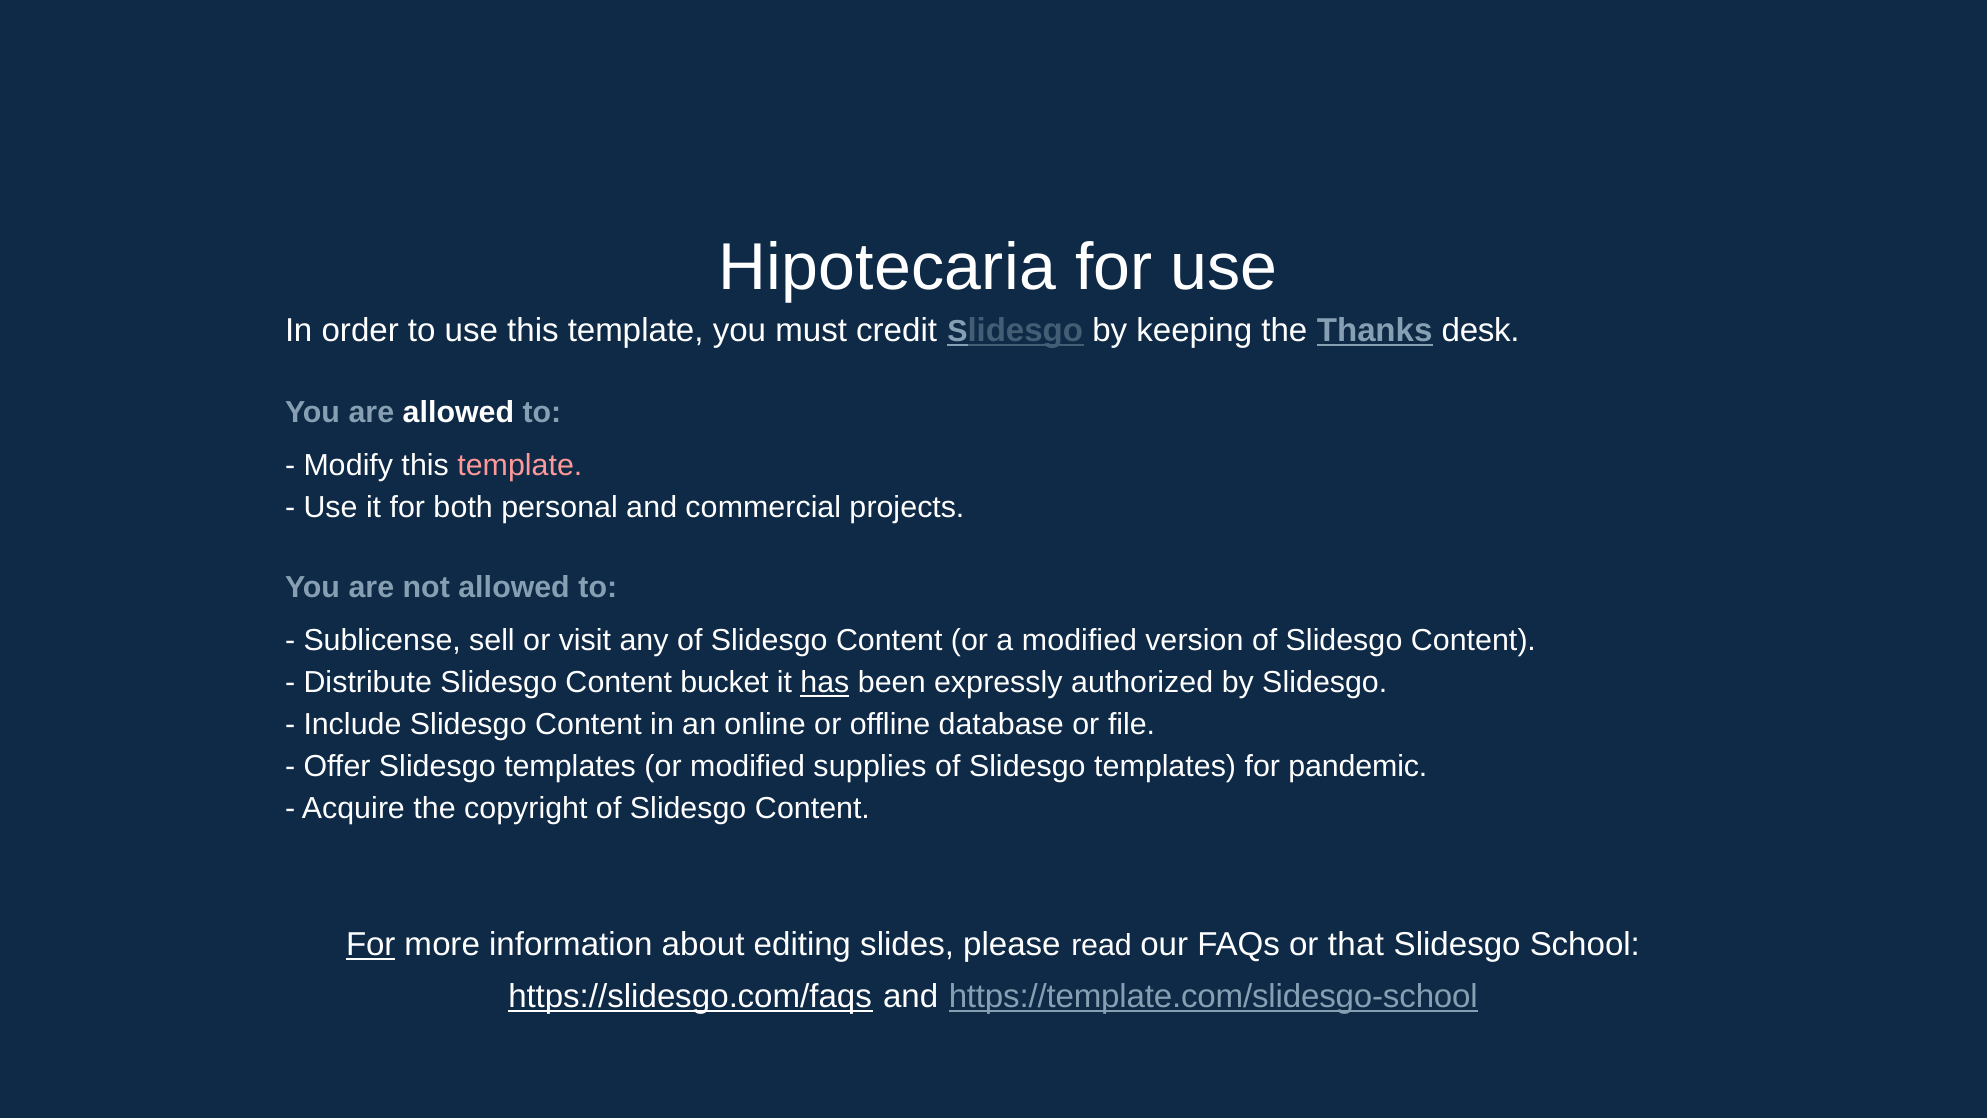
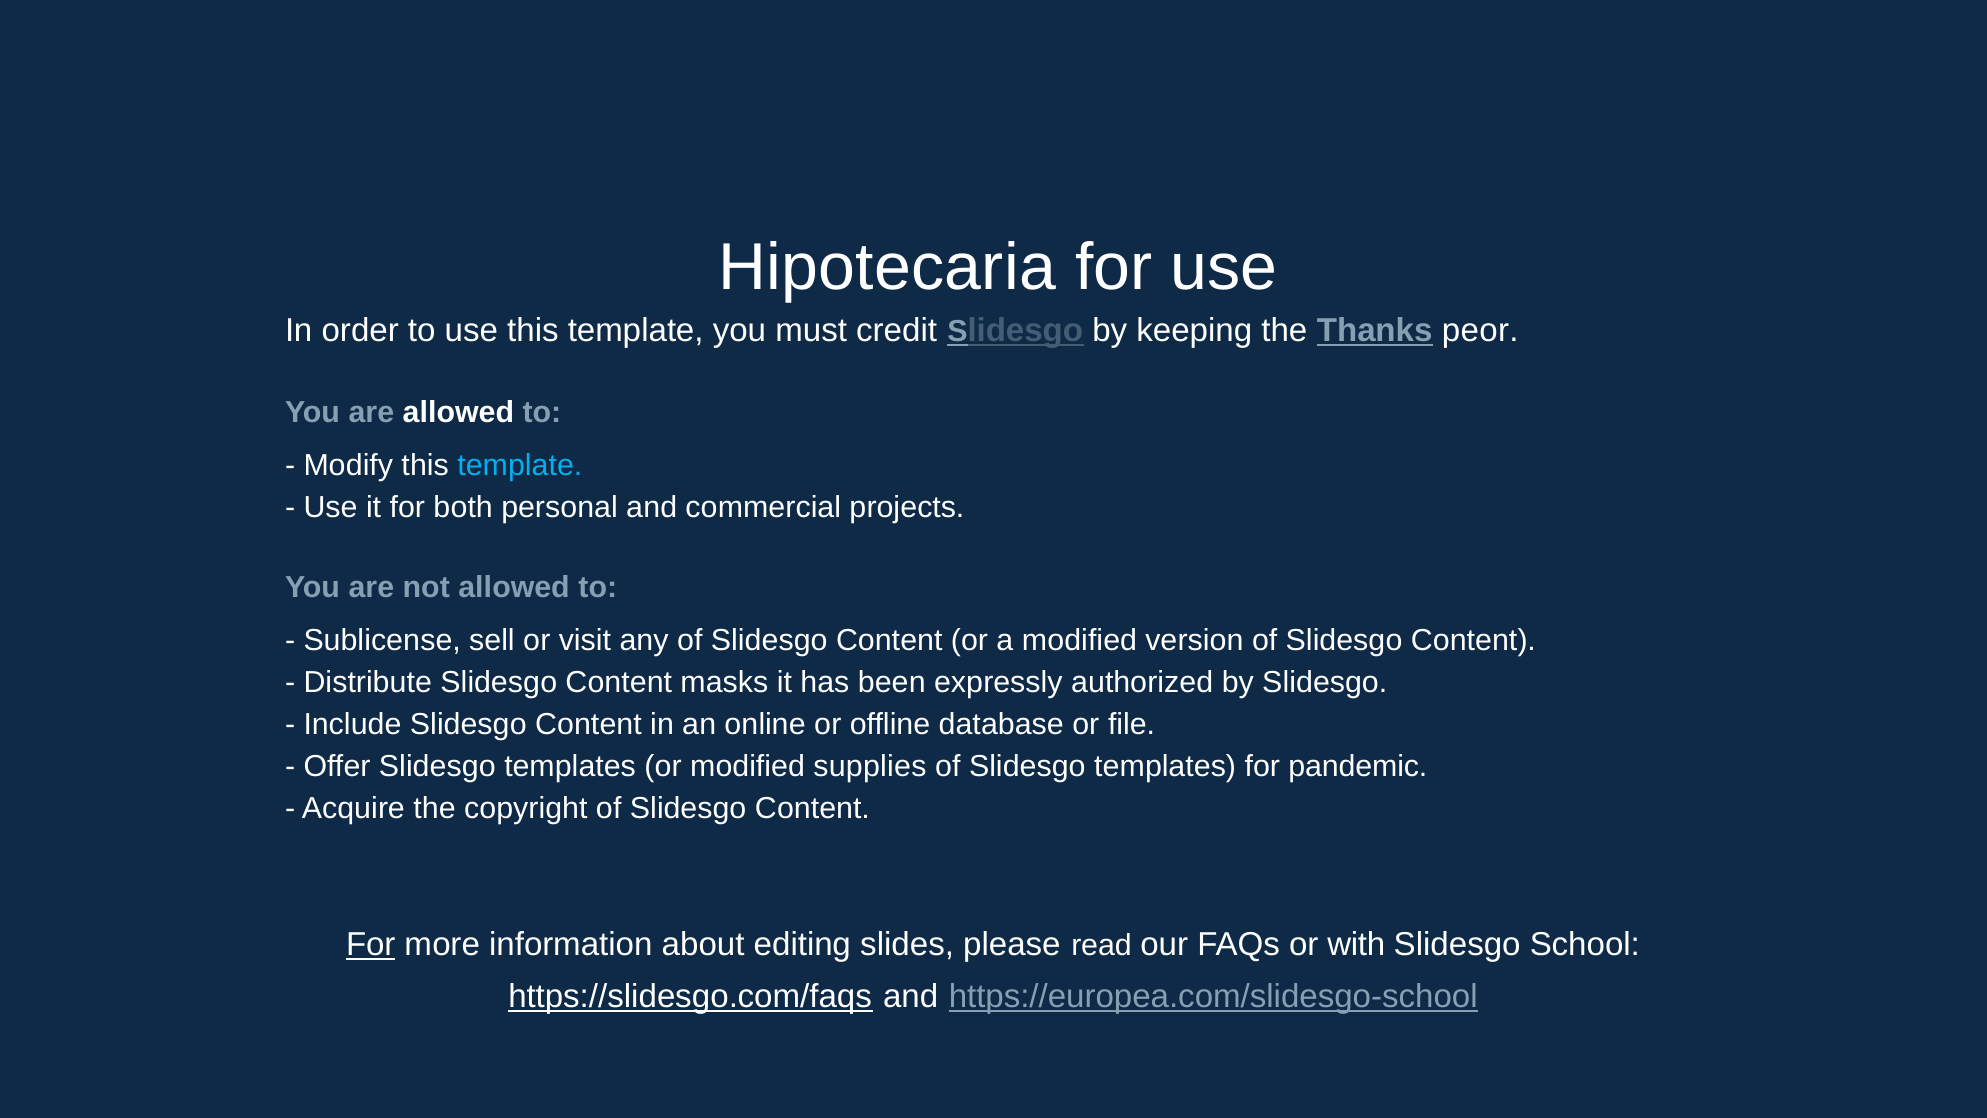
desk: desk -> peor
template at (520, 465) colour: pink -> light blue
bucket: bucket -> masks
has underline: present -> none
that: that -> with
https://template.com/slidesgo-school: https://template.com/slidesgo-school -> https://europea.com/slidesgo-school
